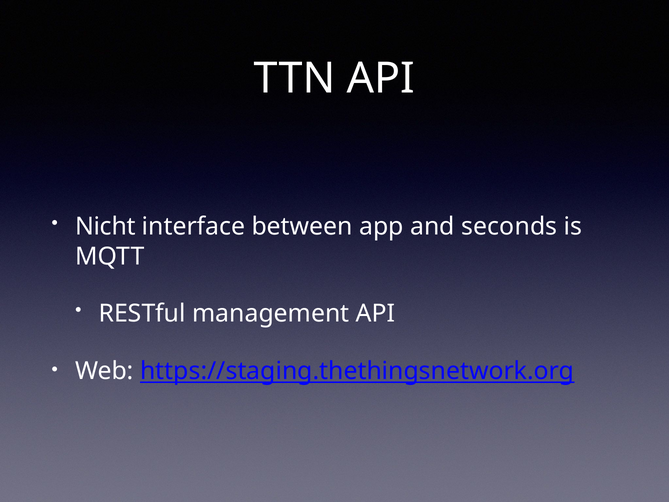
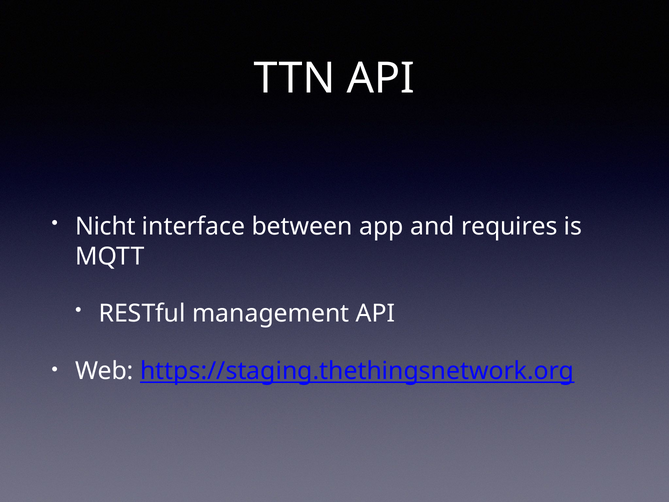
seconds: seconds -> requires
